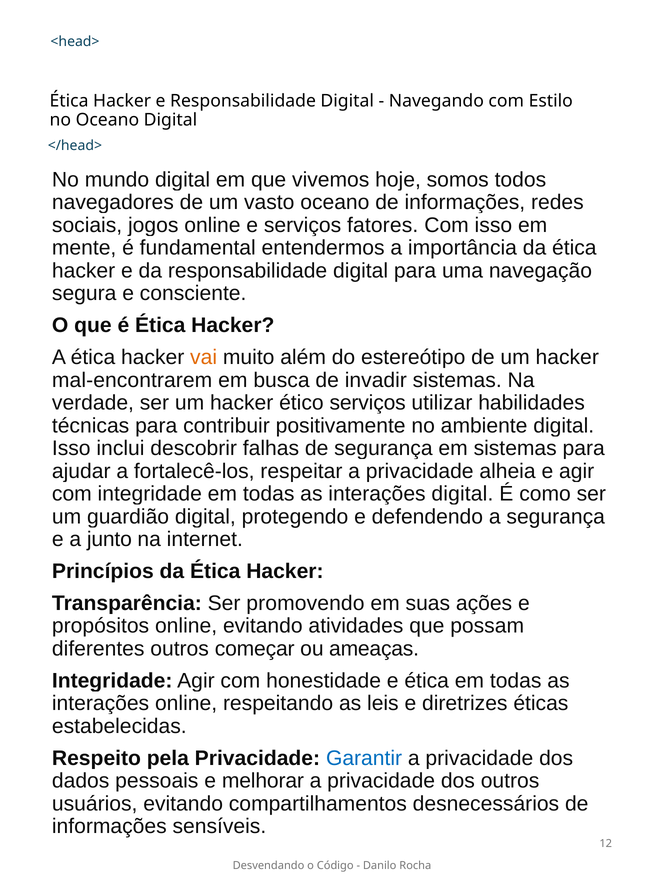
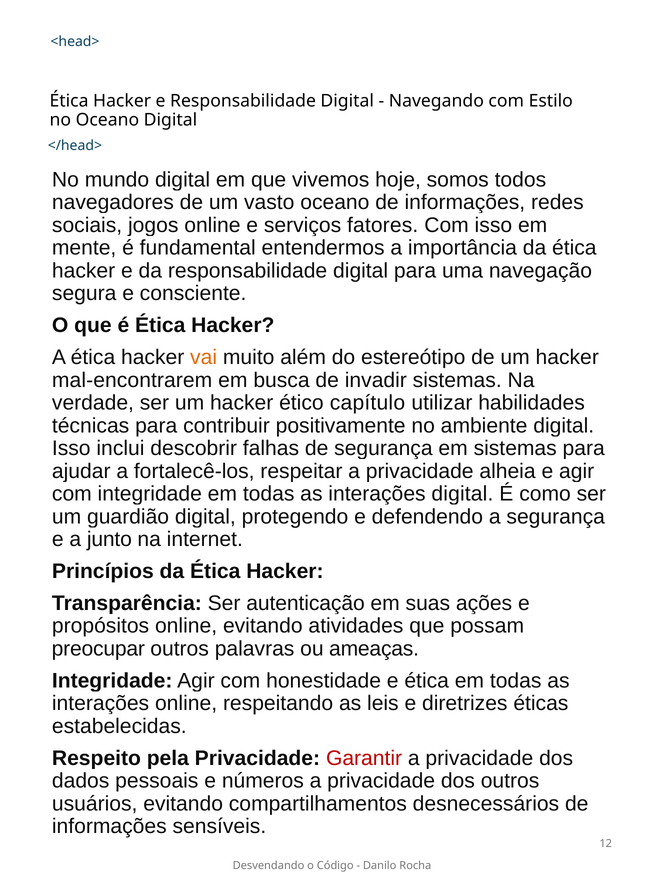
ético serviços: serviços -> capítulo
promovendo: promovendo -> autenticação
diferentes: diferentes -> preocupar
começar: começar -> palavras
Garantir colour: blue -> red
melhorar: melhorar -> números
